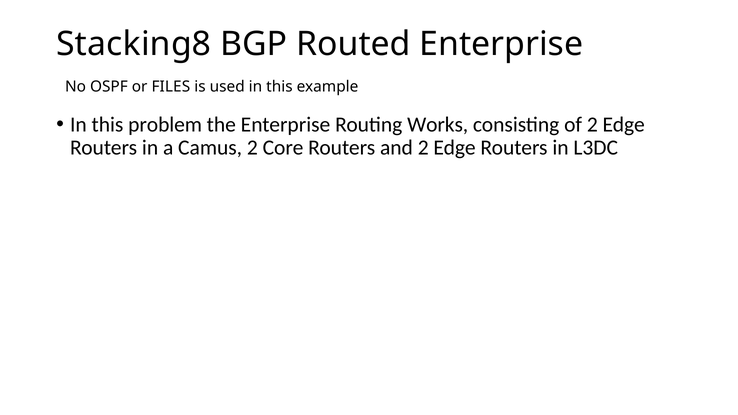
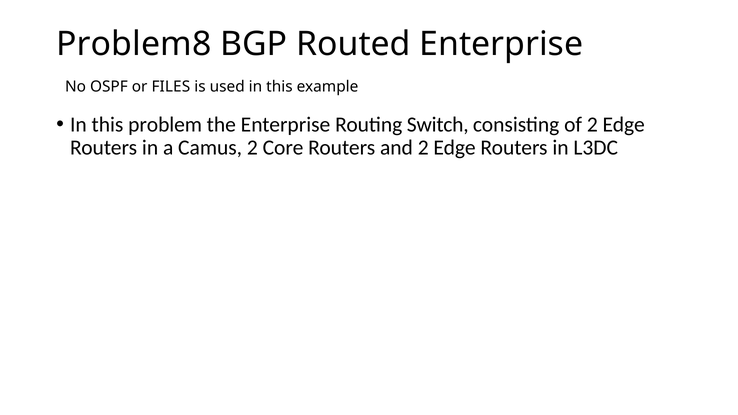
Stacking8: Stacking8 -> Problem8
Works: Works -> Switch
